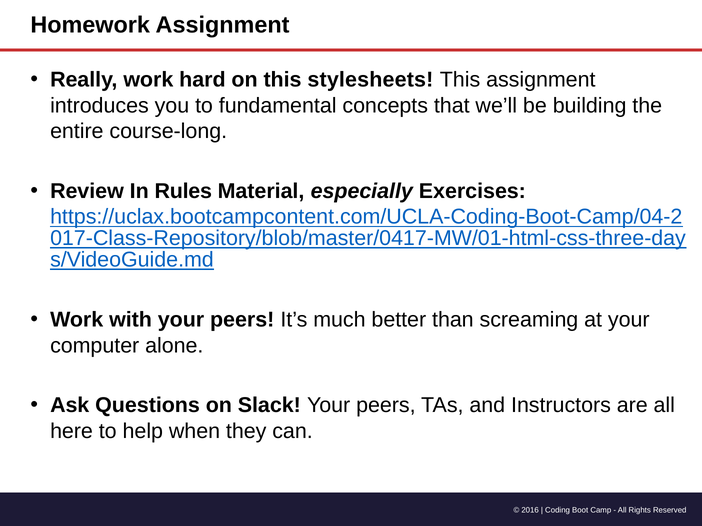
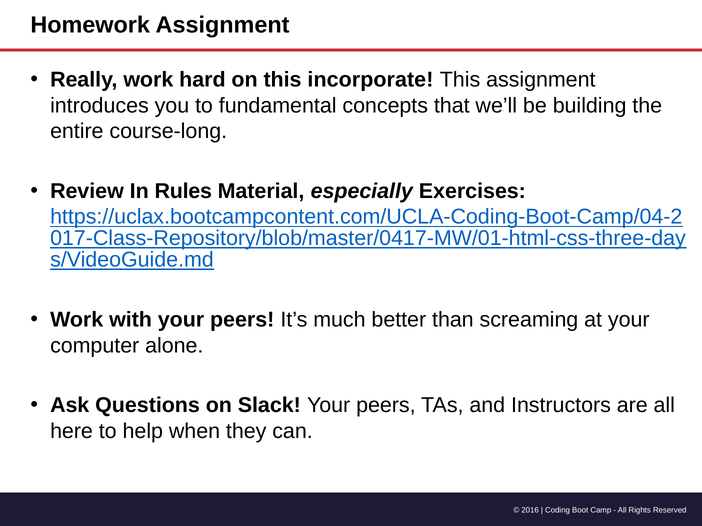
stylesheets: stylesheets -> incorporate
